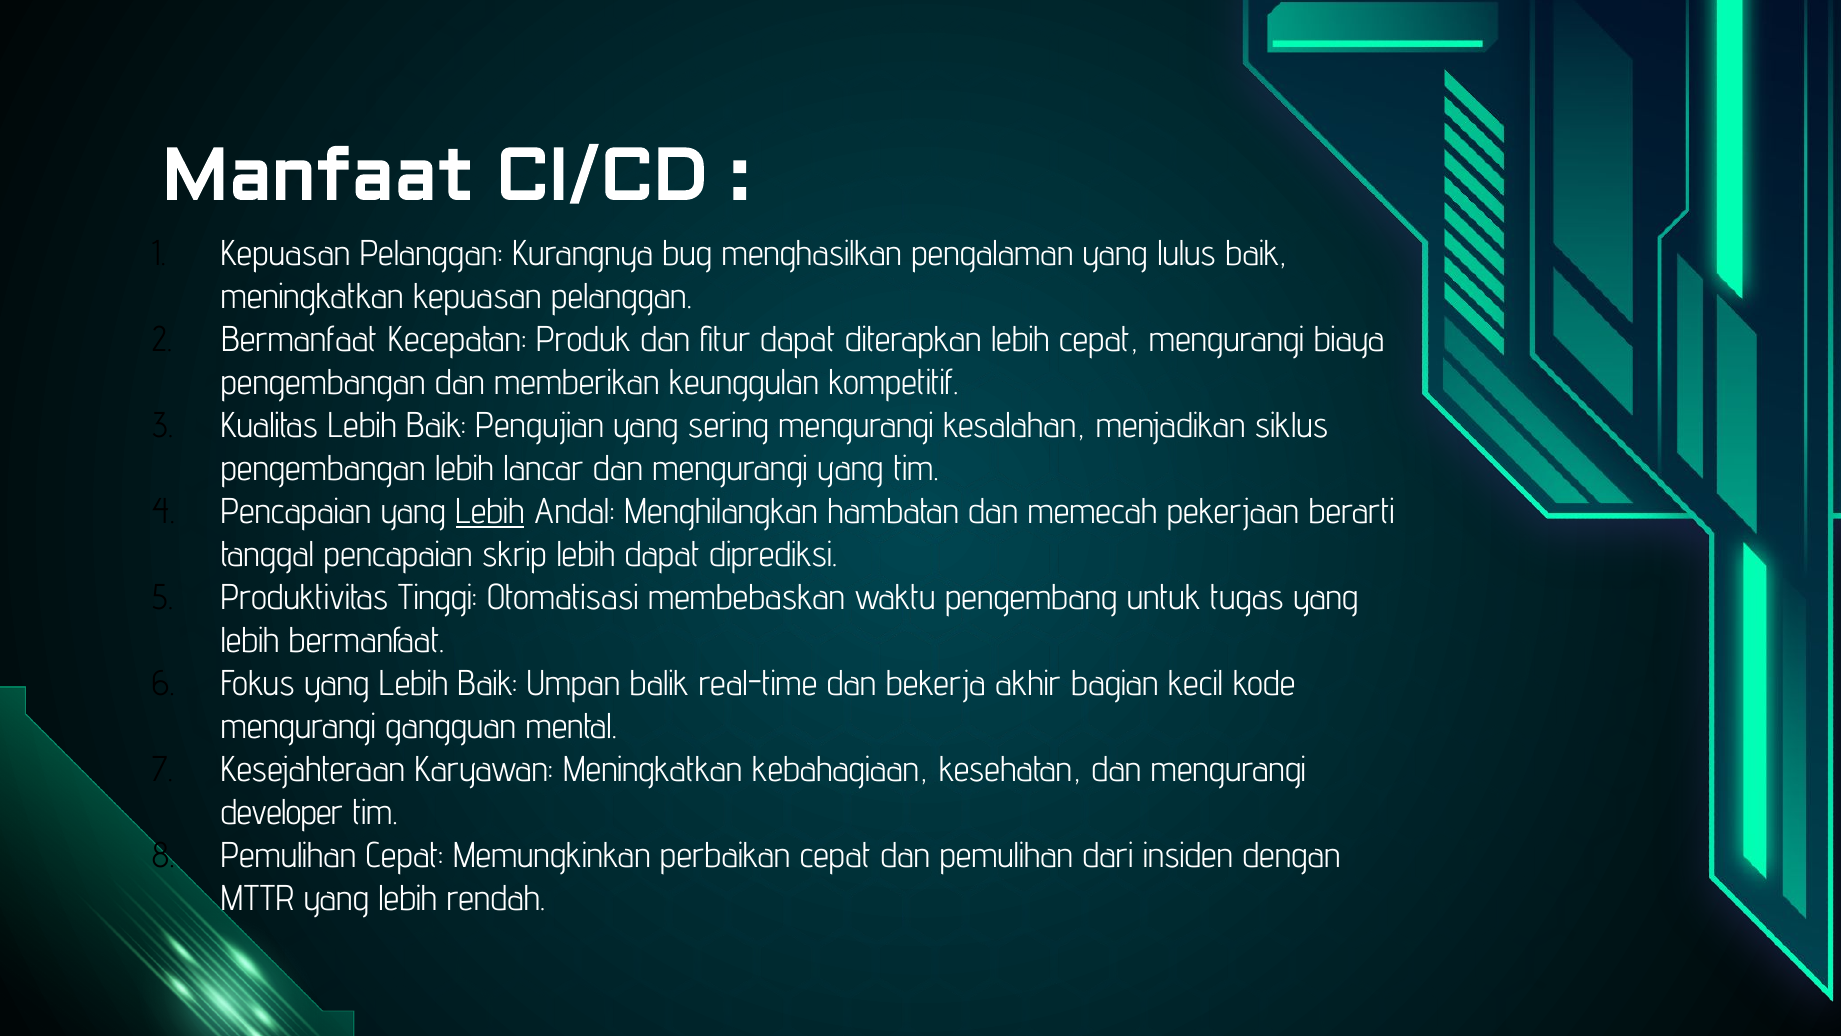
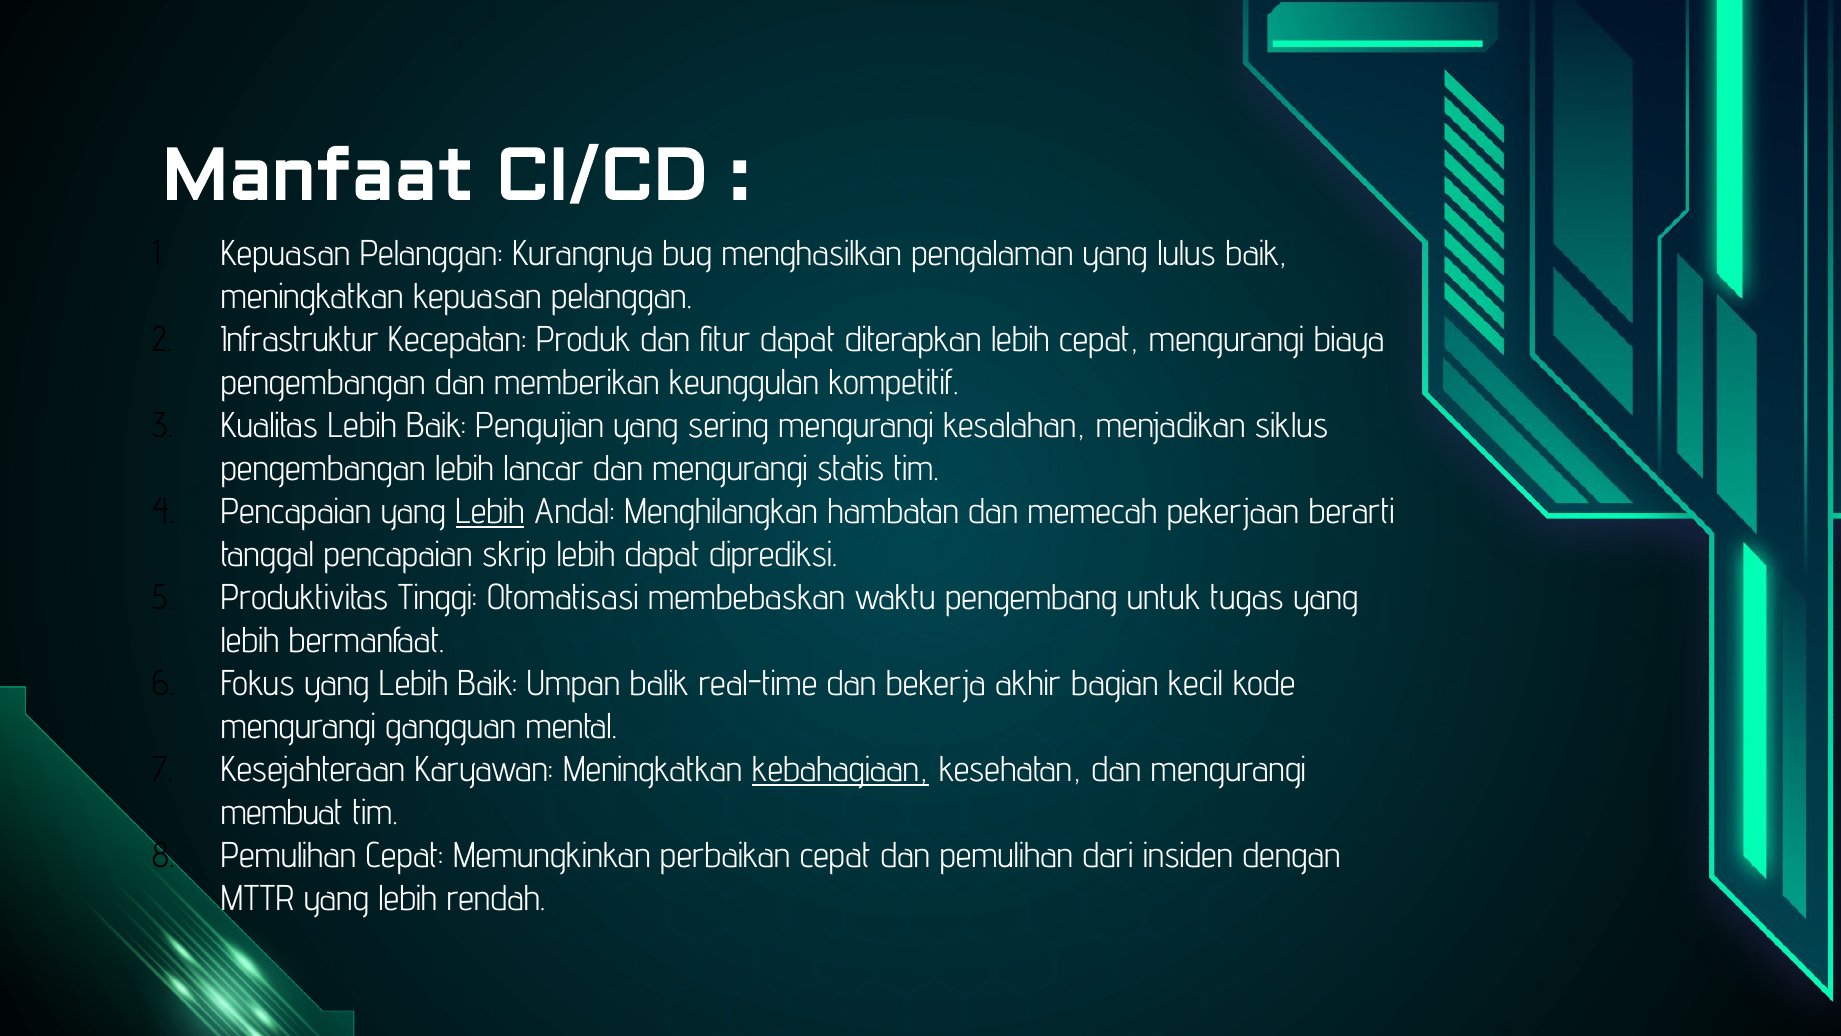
Bermanfaat at (299, 339): Bermanfaat -> Infrastruktur
mengurangi yang: yang -> statis
kebahagiaan underline: none -> present
developer: developer -> membuat
